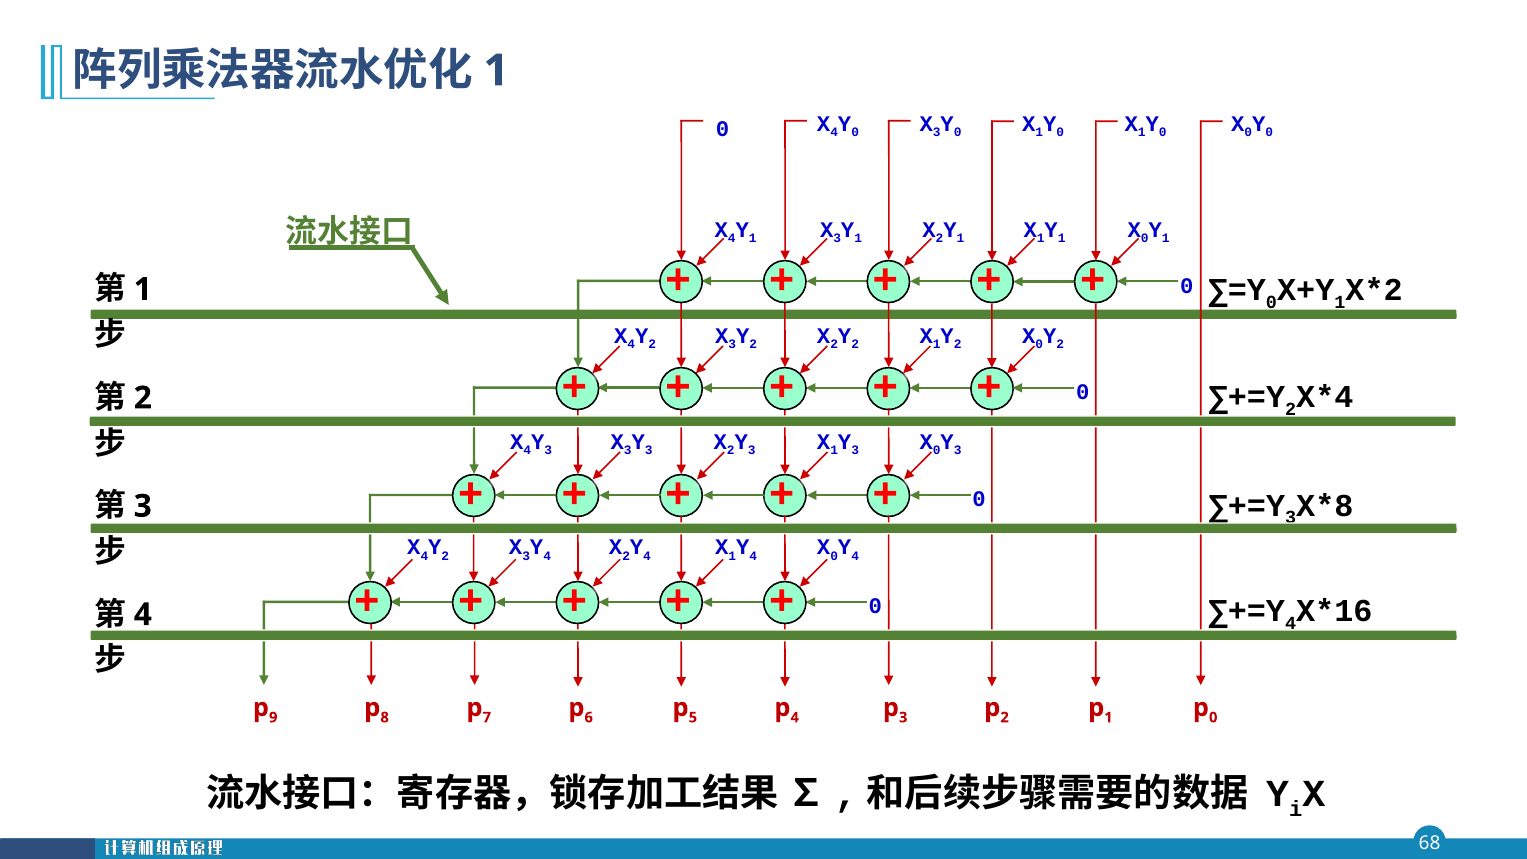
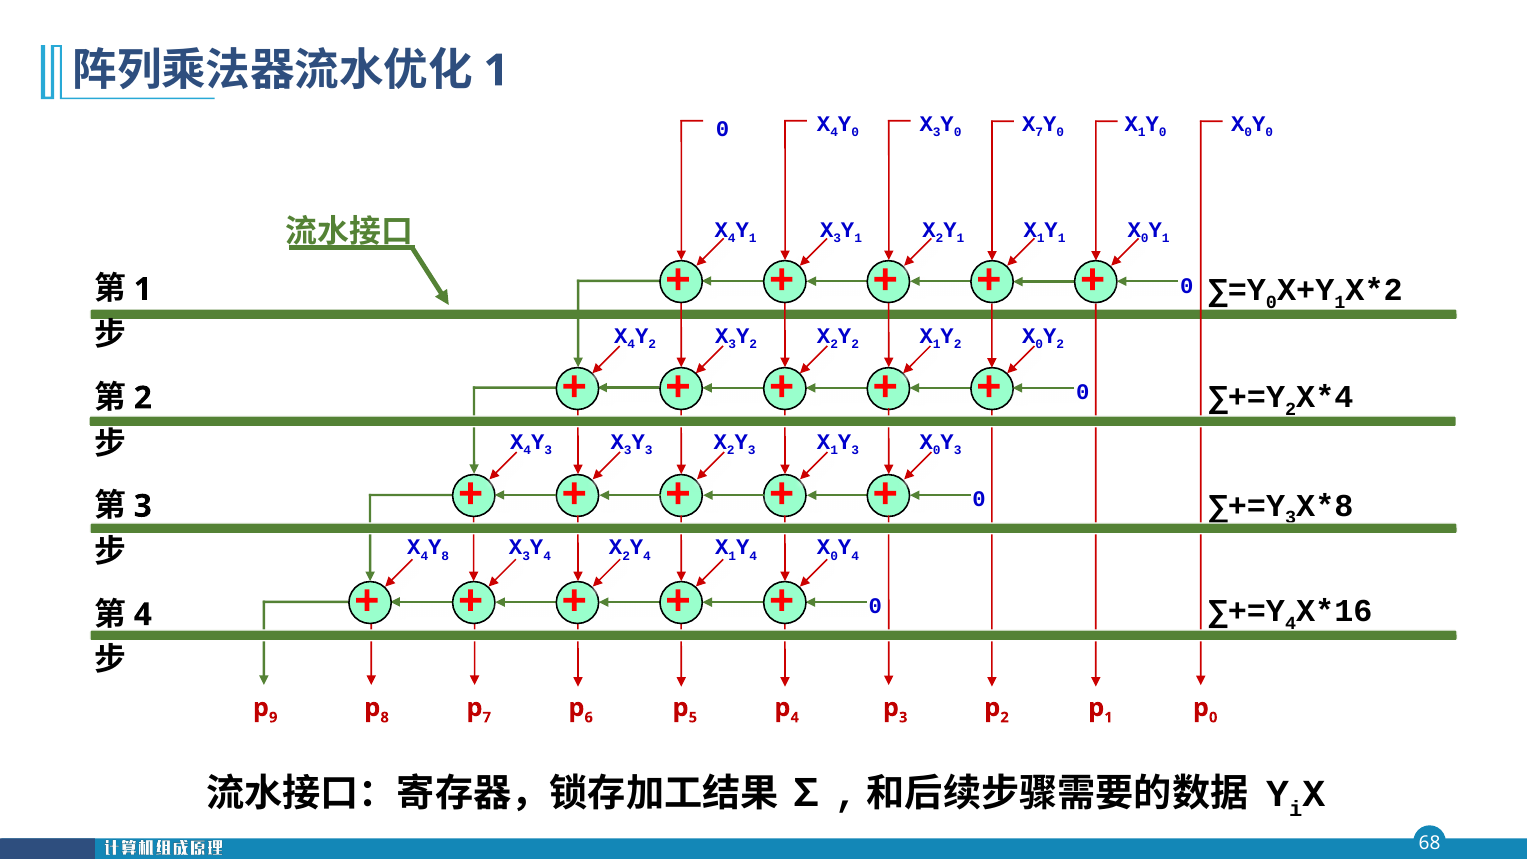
1 at (1039, 133): 1 -> 7
2 at (445, 556): 2 -> 8
